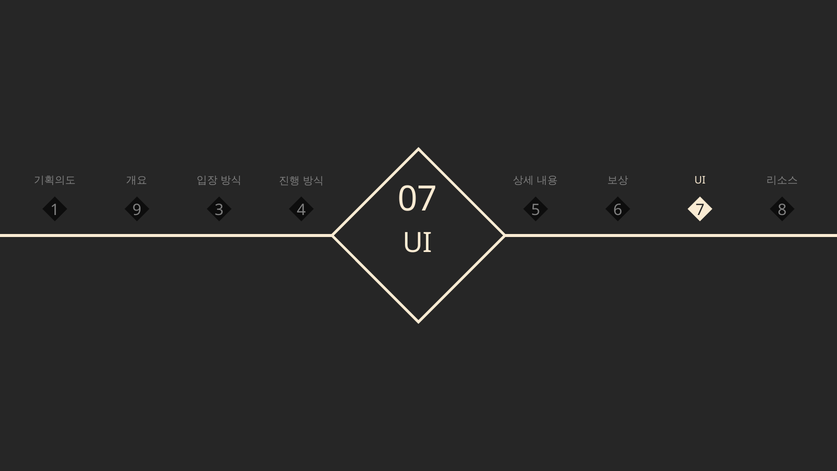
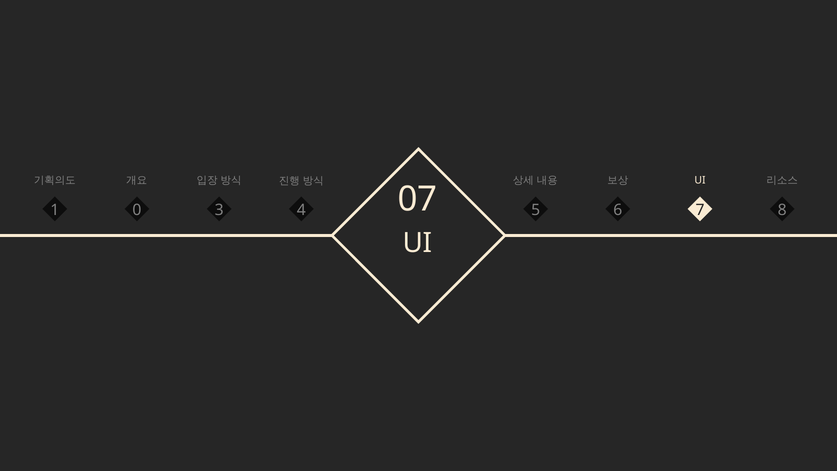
9: 9 -> 0
